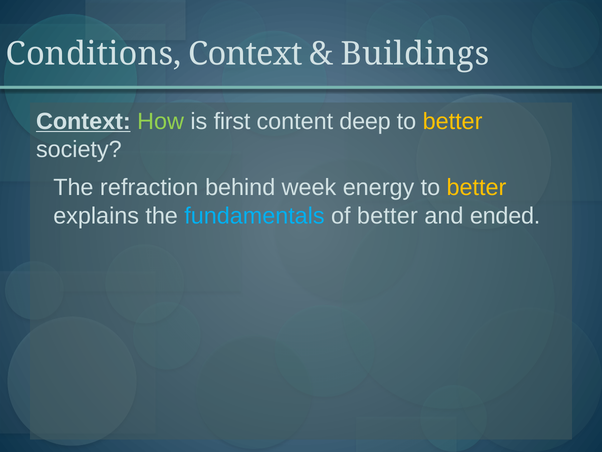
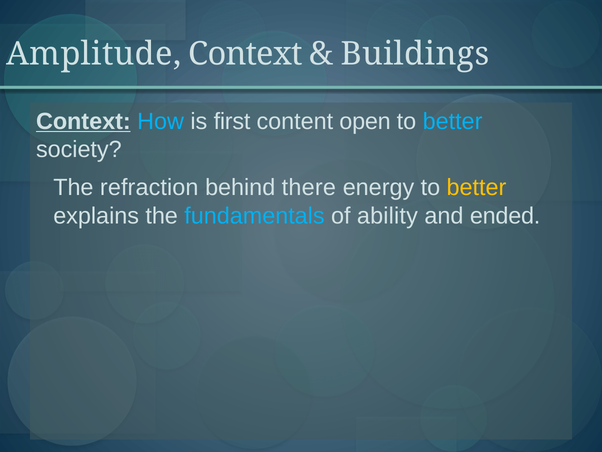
Conditions: Conditions -> Amplitude
How colour: light green -> light blue
deep: deep -> open
better at (453, 121) colour: yellow -> light blue
week: week -> there
of better: better -> ability
